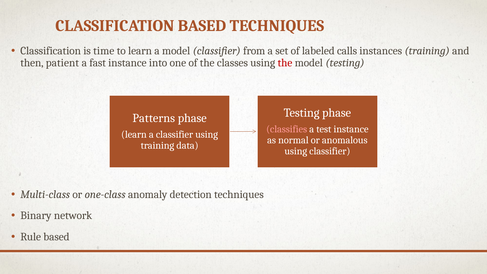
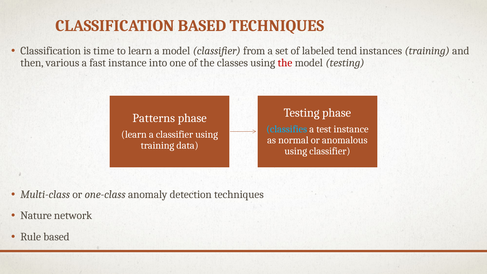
calls: calls -> tend
patient: patient -> various
classifies colour: pink -> light blue
Binary: Binary -> Nature
